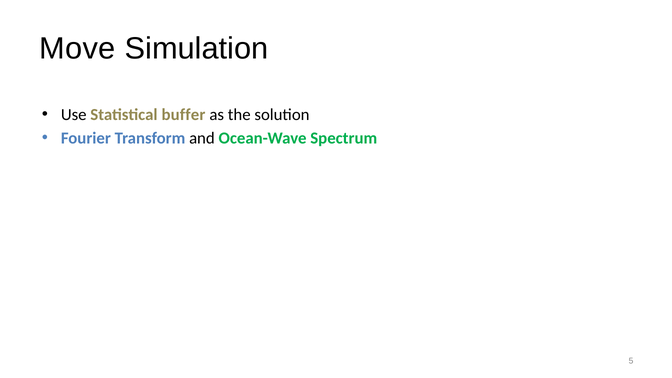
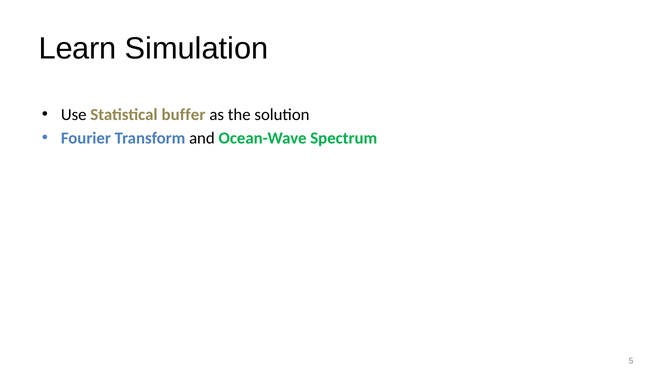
Move: Move -> Learn
